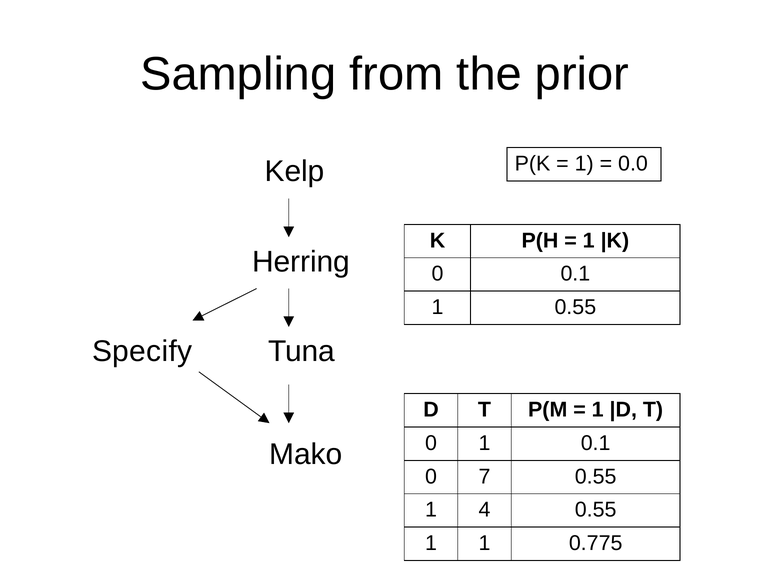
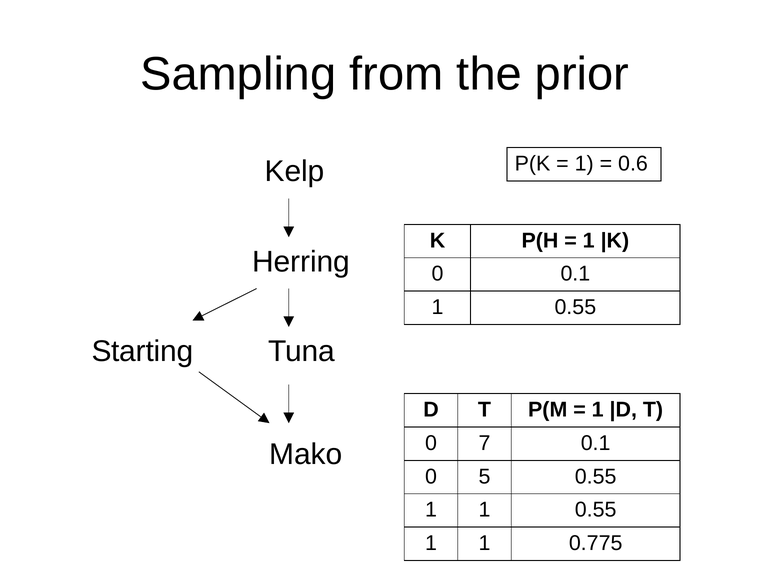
0.0: 0.0 -> 0.6
Specify: Specify -> Starting
0 1: 1 -> 7
7: 7 -> 5
4 at (485, 510): 4 -> 1
